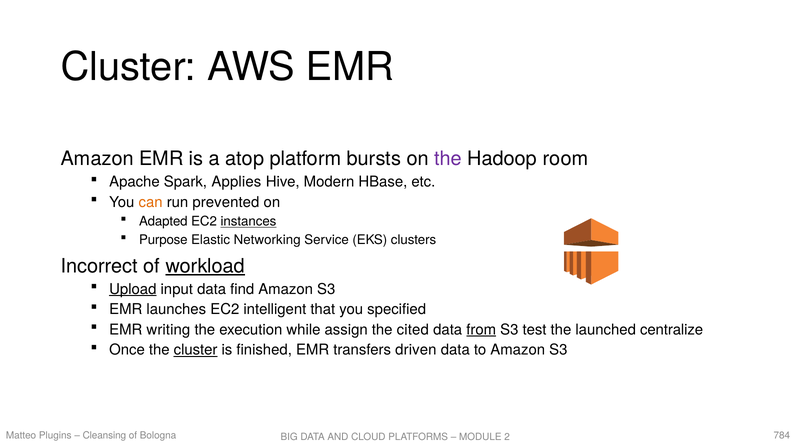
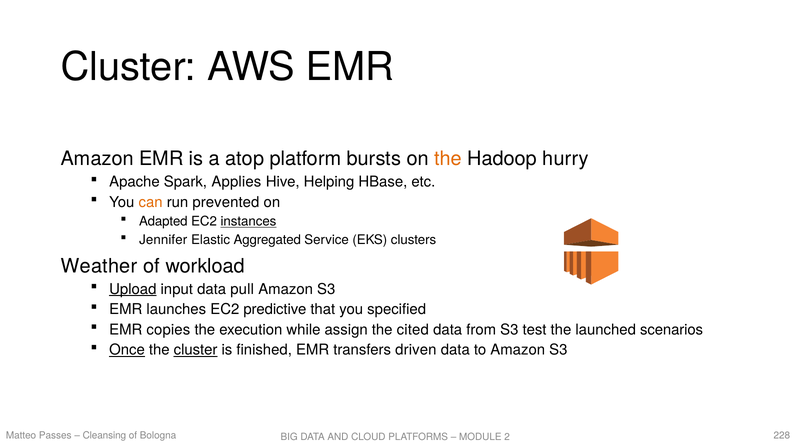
the at (448, 159) colour: purple -> orange
room: room -> hurry
Modern: Modern -> Helping
Purpose: Purpose -> Jennifer
Networking: Networking -> Aggregated
Incorrect: Incorrect -> Weather
workload underline: present -> none
find: find -> pull
intelligent: intelligent -> predictive
writing: writing -> copies
from underline: present -> none
centralize: centralize -> scenarios
Once underline: none -> present
Plugins: Plugins -> Passes
784: 784 -> 228
